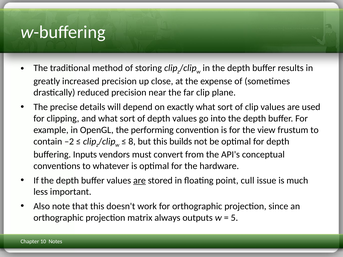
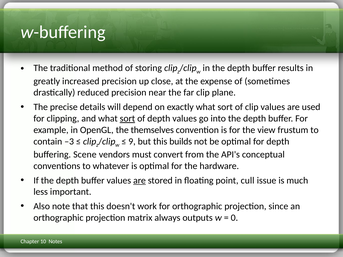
sort at (127, 119) underline: none -> present
performing: performing -> themselves
–2: –2 -> –3
8: 8 -> 9
Inputs: Inputs -> Scene
5: 5 -> 0
